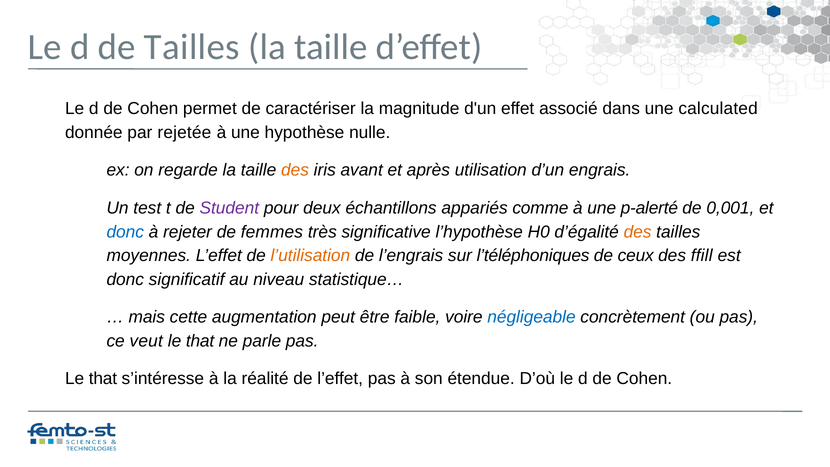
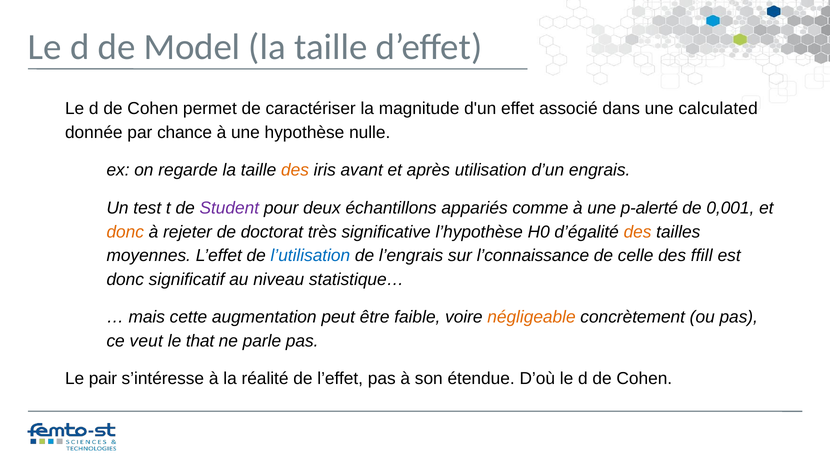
de Tailles: Tailles -> Model
rejetée: rejetée -> chance
donc at (125, 232) colour: blue -> orange
femmes: femmes -> doctorat
l’utilisation colour: orange -> blue
l’téléphoniques: l’téléphoniques -> l’connaissance
ceux: ceux -> celle
négligeable colour: blue -> orange
that at (103, 379): that -> pair
